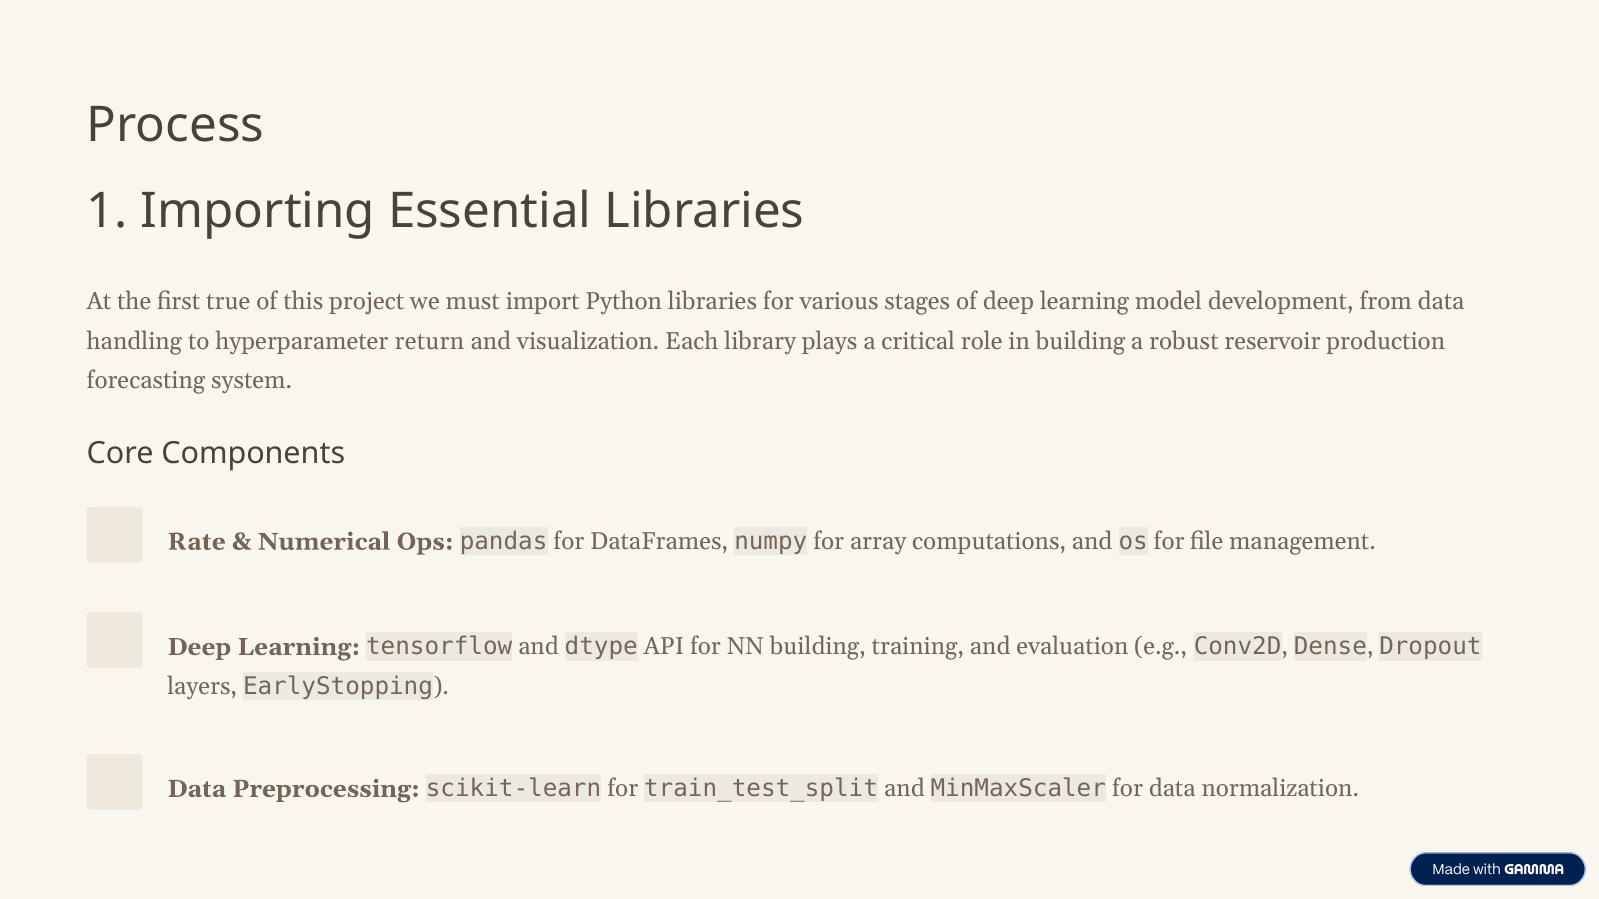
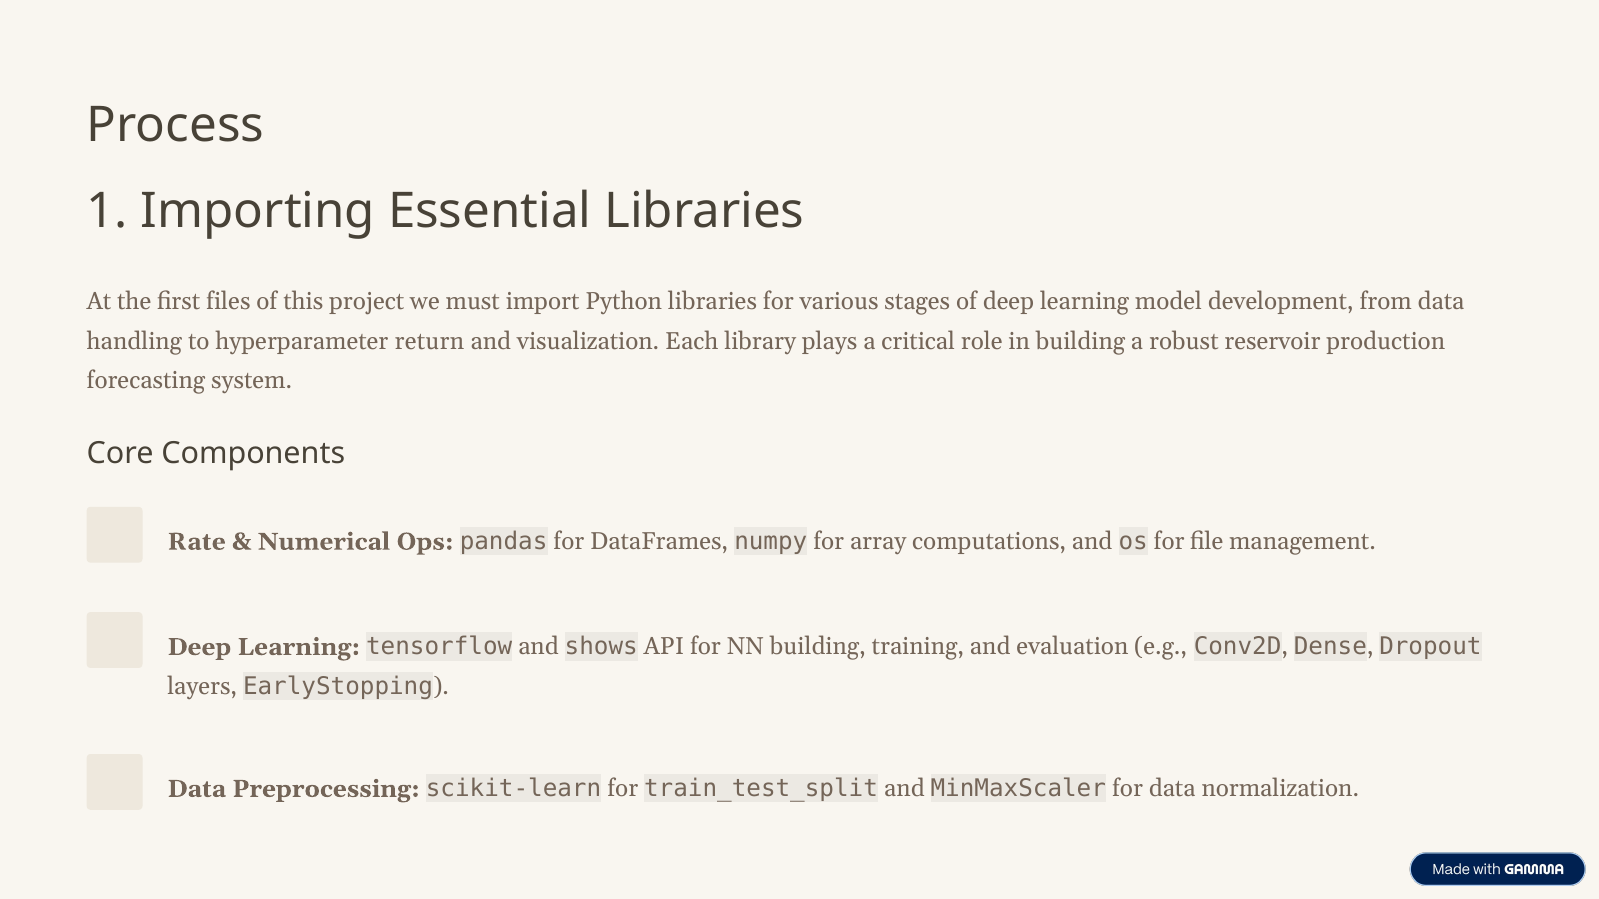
true: true -> files
dtype: dtype -> shows
